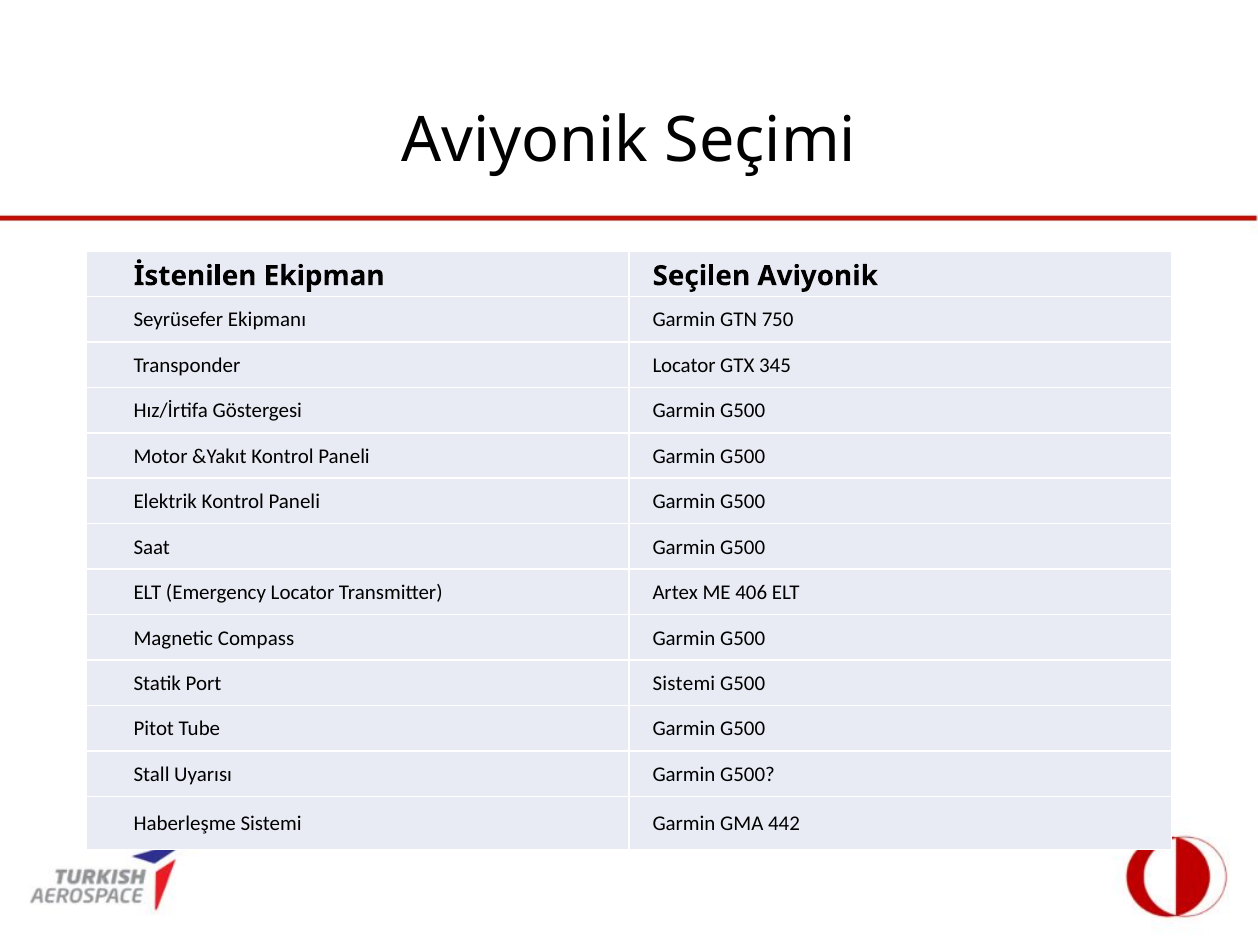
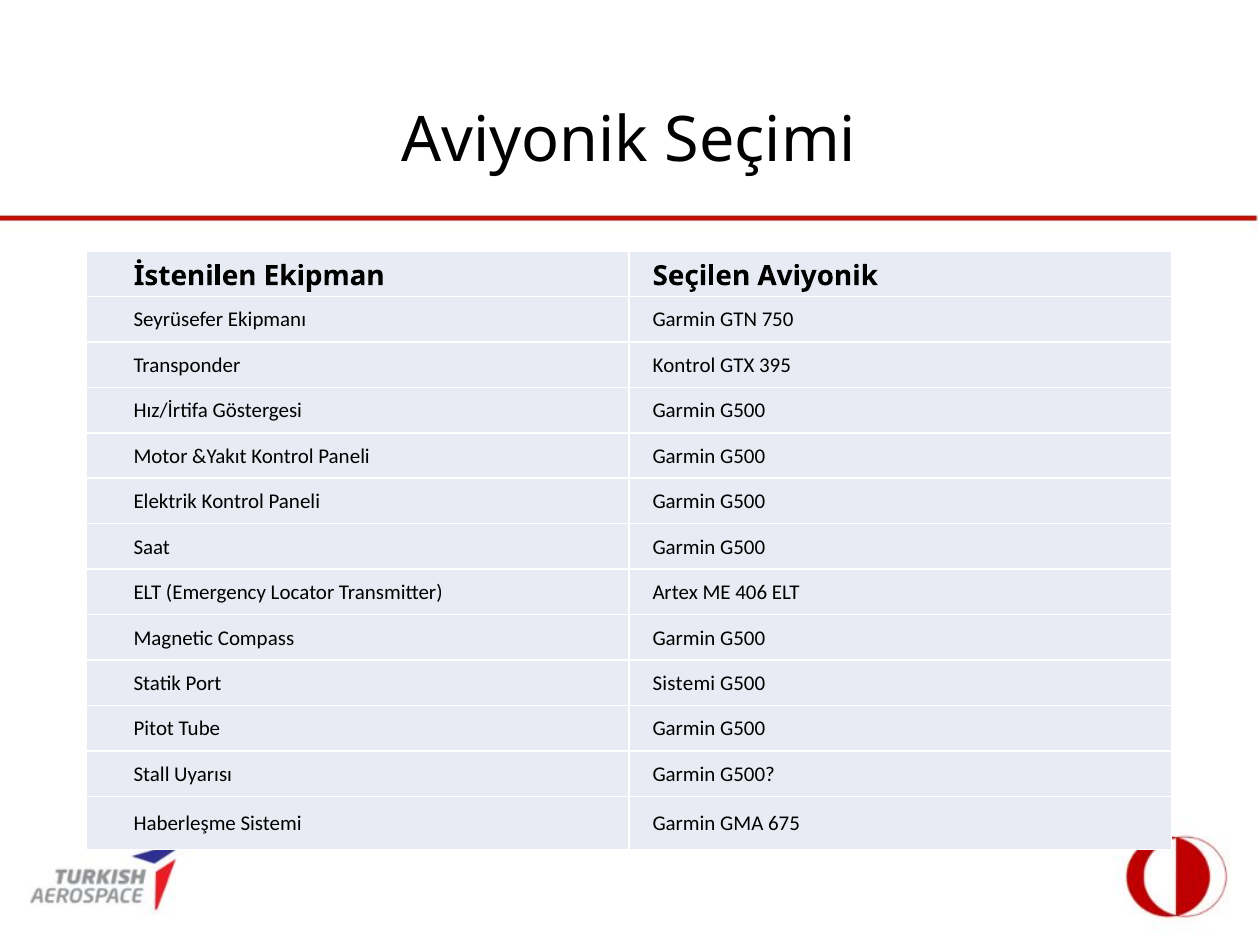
Transponder Locator: Locator -> Kontrol
345: 345 -> 395
442: 442 -> 675
